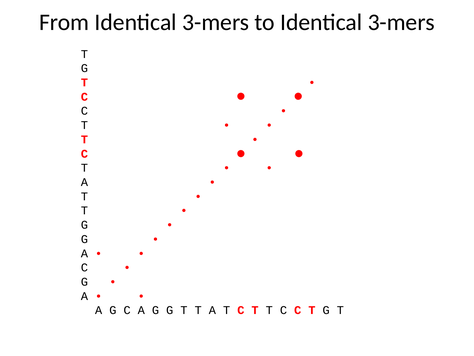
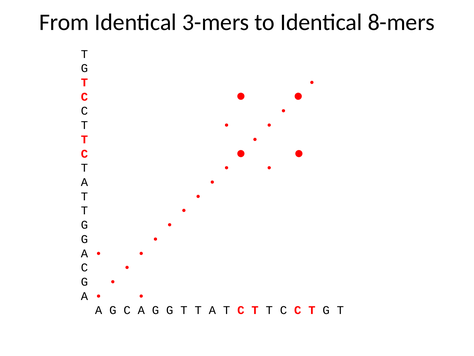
to Identical 3-mers: 3-mers -> 8-mers
